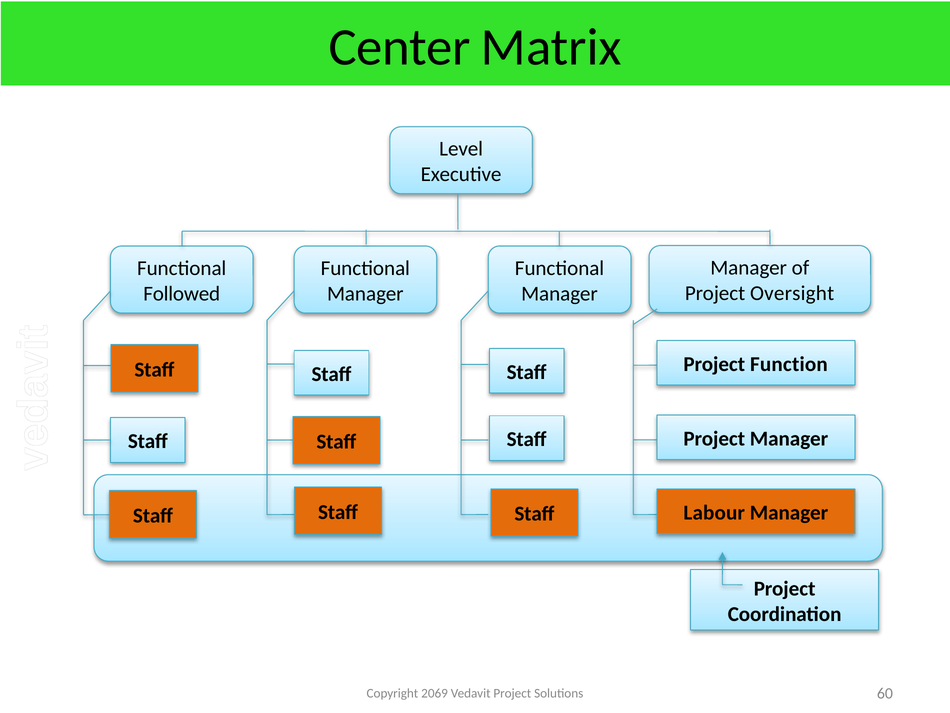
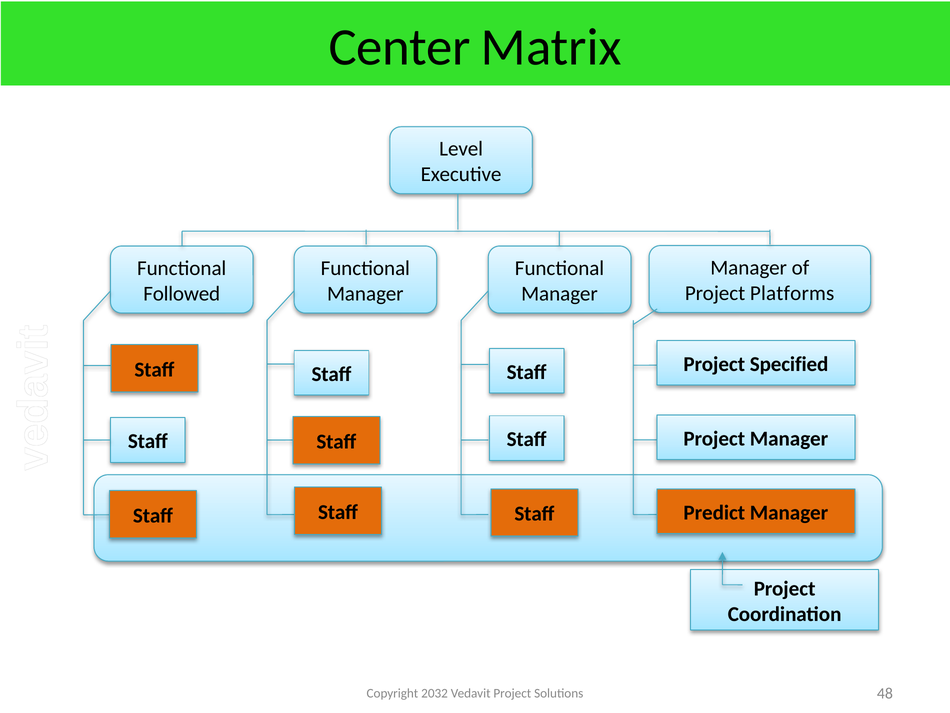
Oversight: Oversight -> Platforms
Function: Function -> Specified
Labour: Labour -> Predict
2069: 2069 -> 2032
60: 60 -> 48
